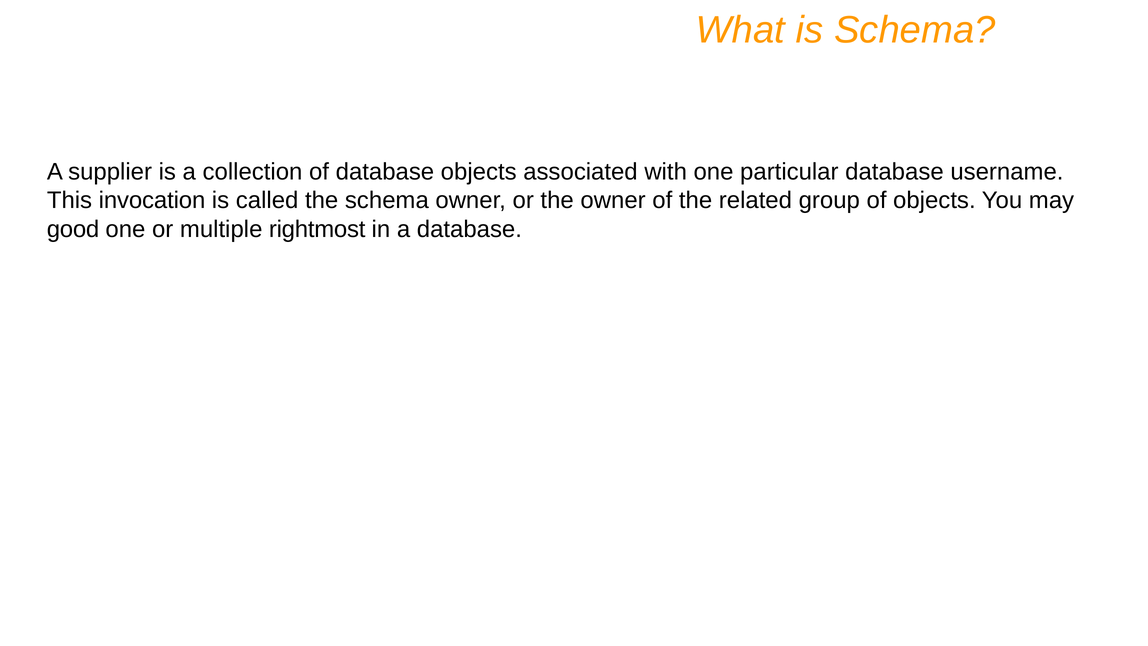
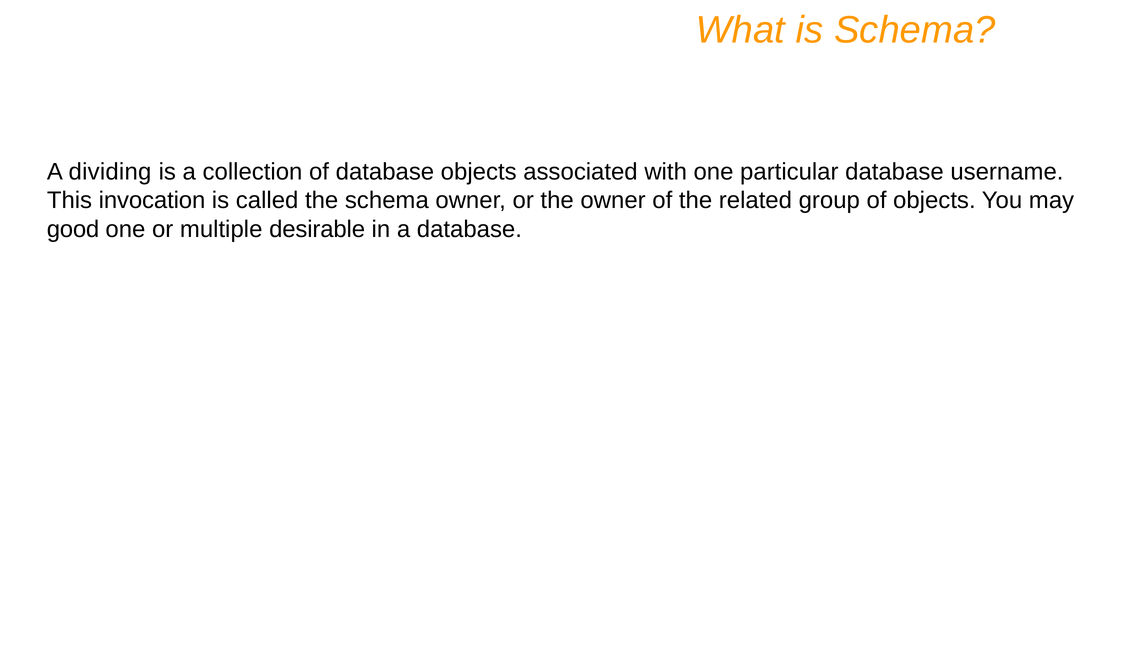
supplier: supplier -> dividing
rightmost: rightmost -> desirable
